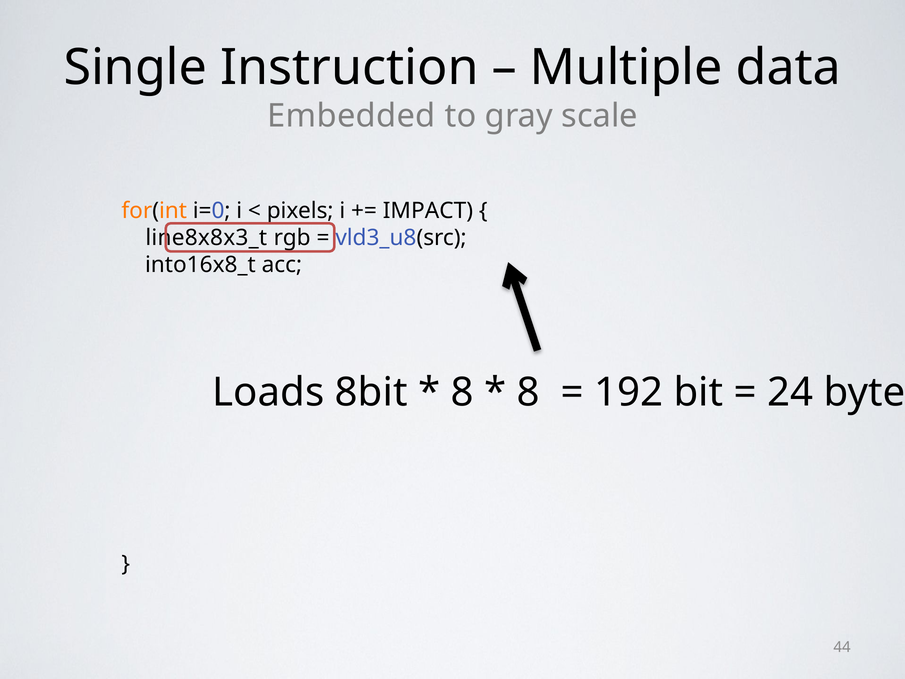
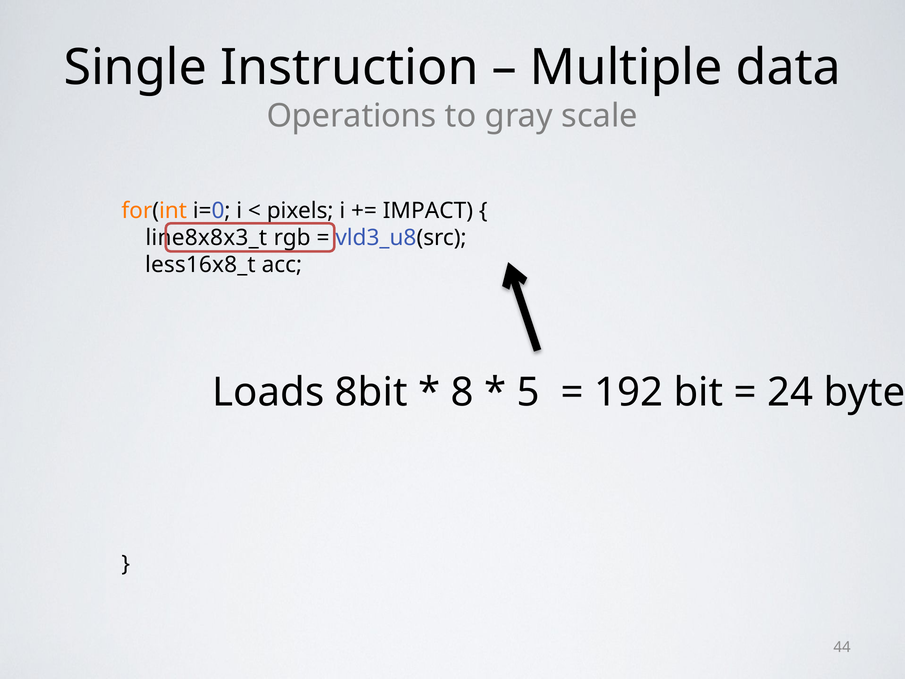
Embedded: Embedded -> Operations
into16x8_t: into16x8_t -> less16x8_t
8 at (528, 392): 8 -> 5
